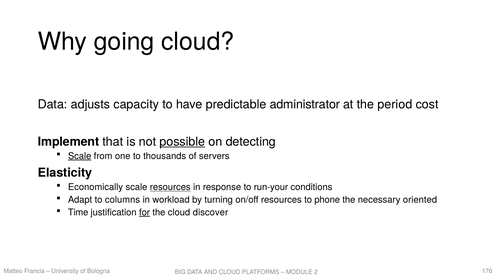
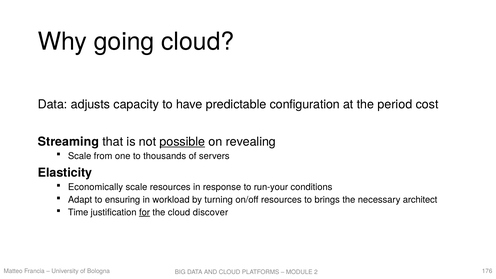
administrator: administrator -> configuration
Implement: Implement -> Streaming
detecting: detecting -> revealing
Scale at (80, 156) underline: present -> none
resources at (170, 187) underline: present -> none
columns: columns -> ensuring
phone: phone -> brings
oriented: oriented -> architect
